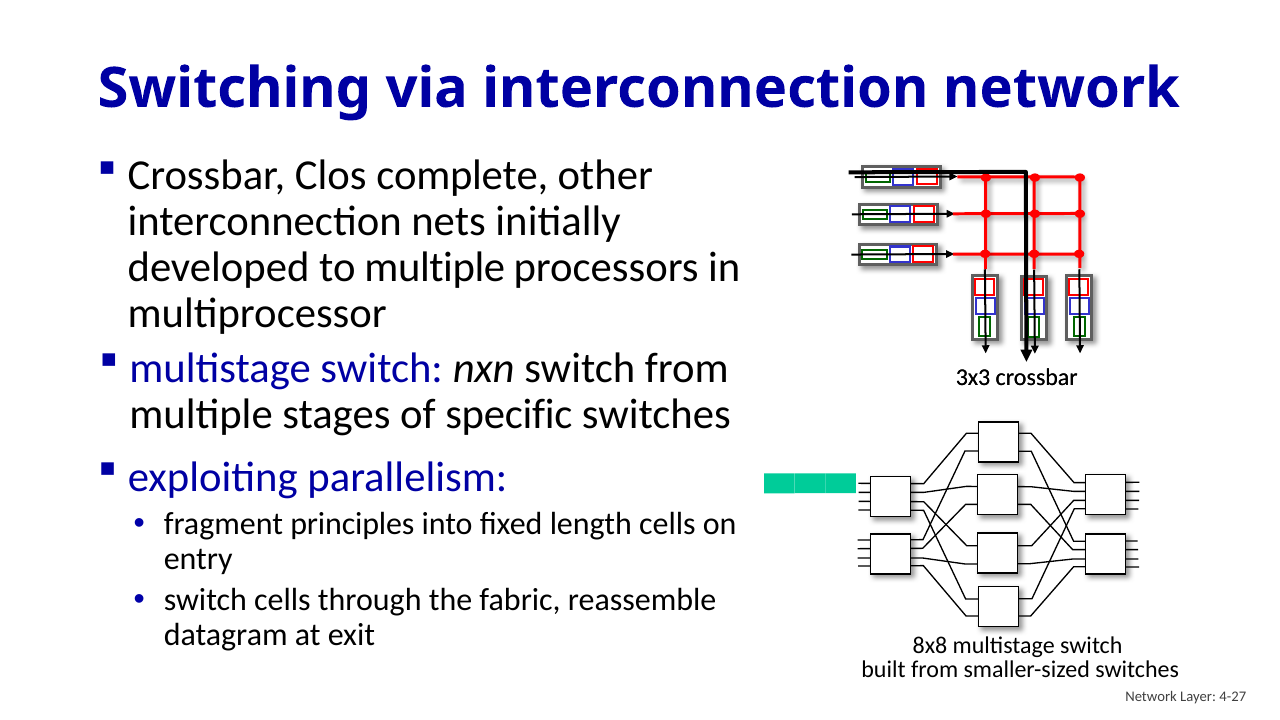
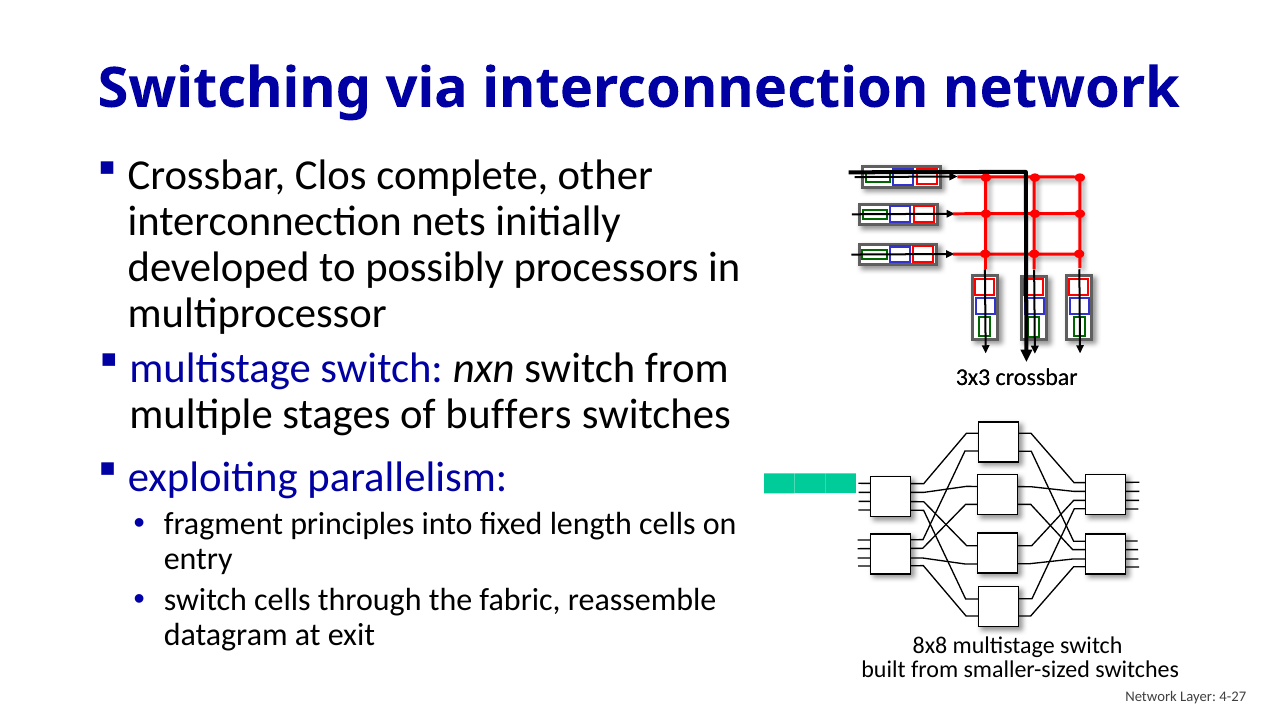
to multiple: multiple -> possibly
specific: specific -> buffers
